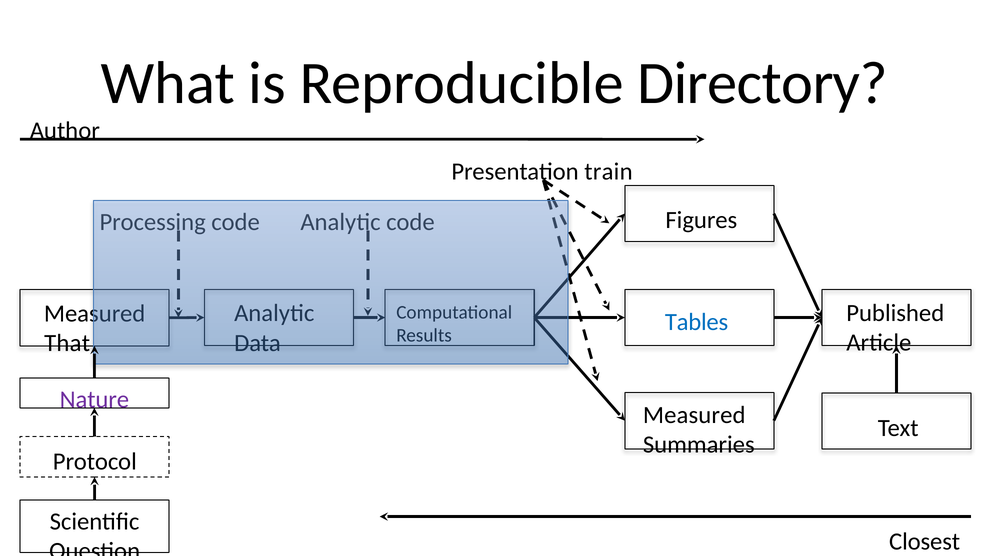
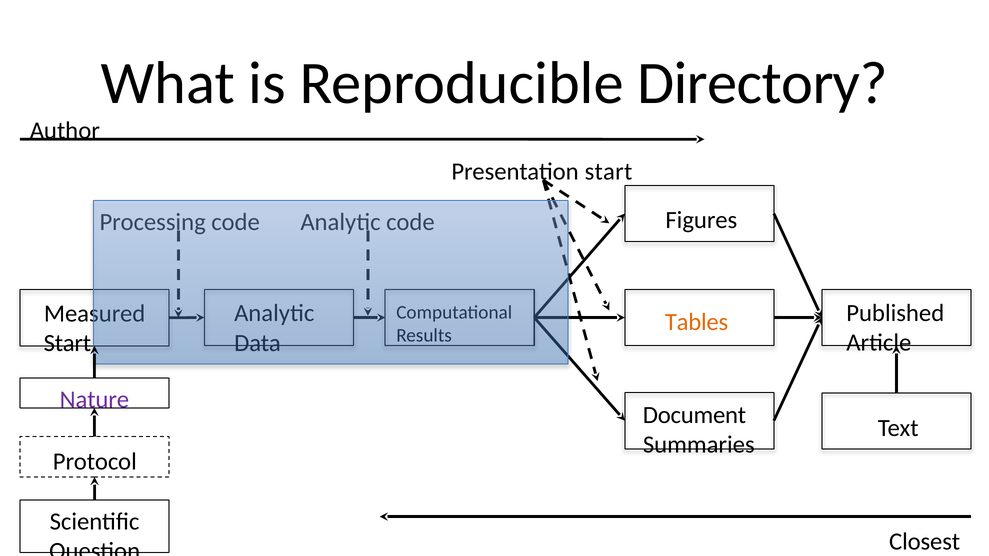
Presentation train: train -> start
Tables colour: blue -> orange
That at (67, 344): That -> Start
Measured at (694, 415): Measured -> Document
